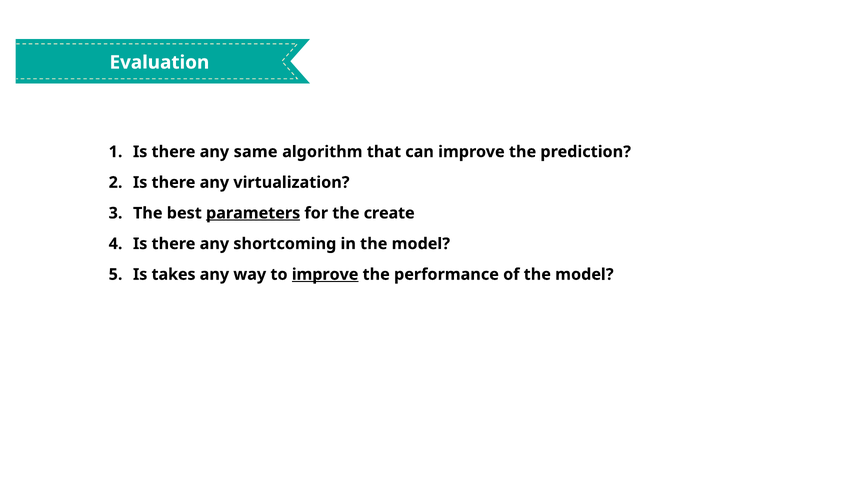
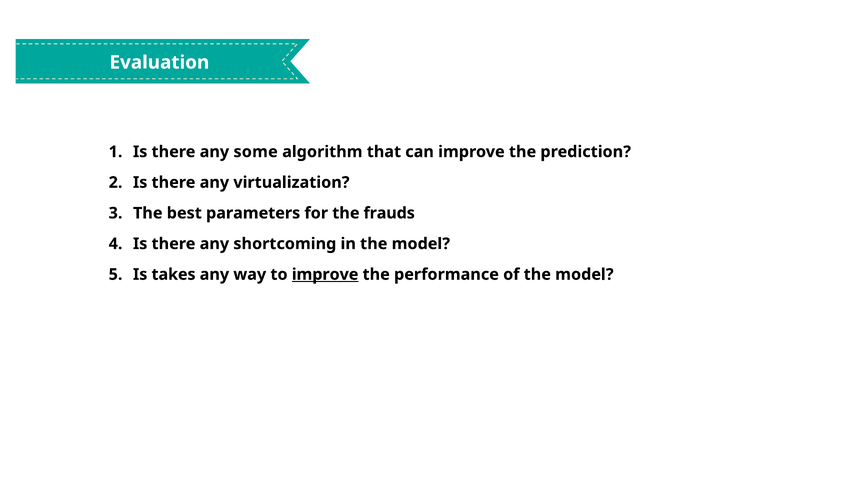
same: same -> some
parameters underline: present -> none
create: create -> frauds
